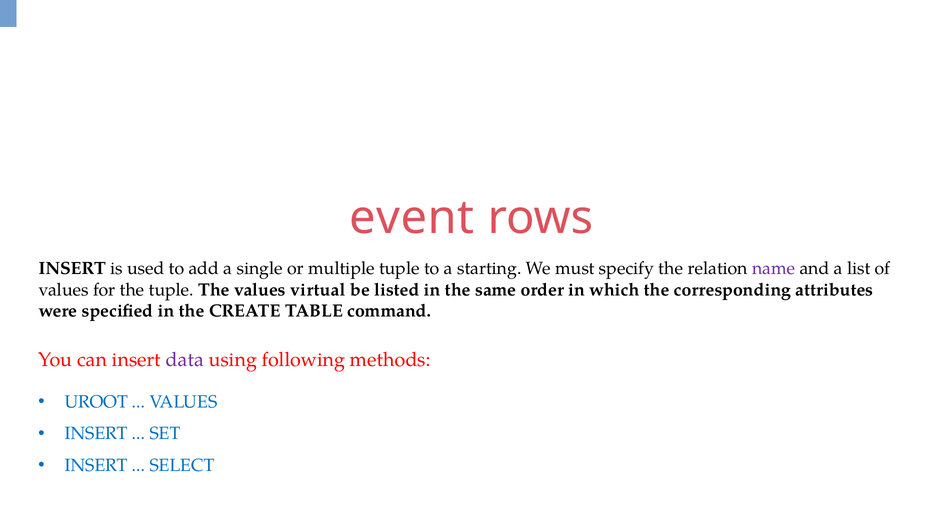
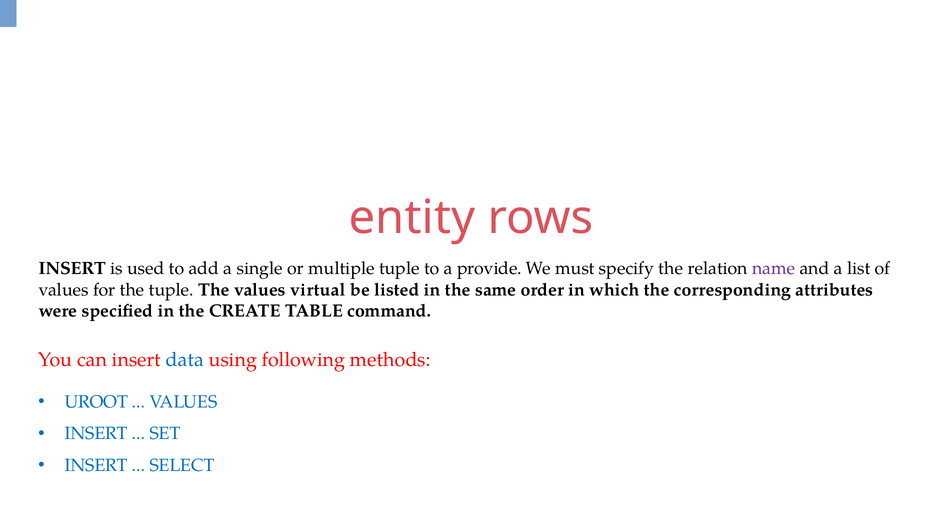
event: event -> entity
starting: starting -> provide
data colour: purple -> blue
